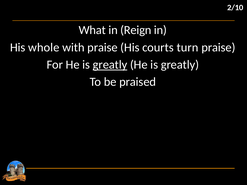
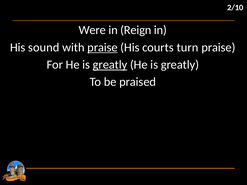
What: What -> Were
whole: whole -> sound
praise at (103, 47) underline: none -> present
